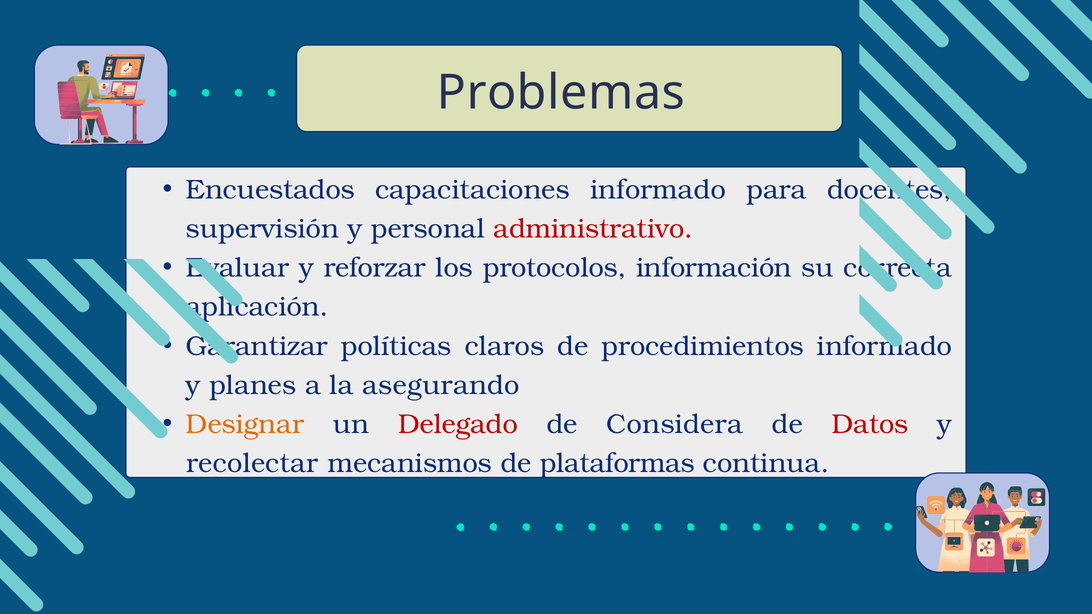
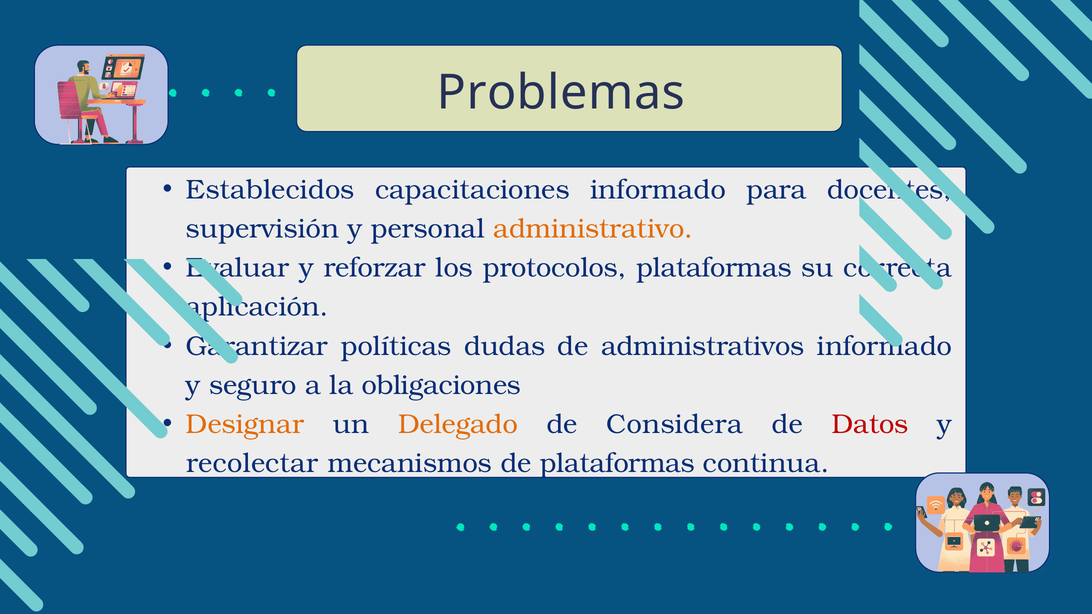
Encuestados: Encuestados -> Establecidos
administrativo colour: red -> orange
protocolos información: información -> plataformas
claros: claros -> dudas
procedimientos: procedimientos -> administrativos
planes: planes -> seguro
asegurando: asegurando -> obligaciones
Delegado colour: red -> orange
